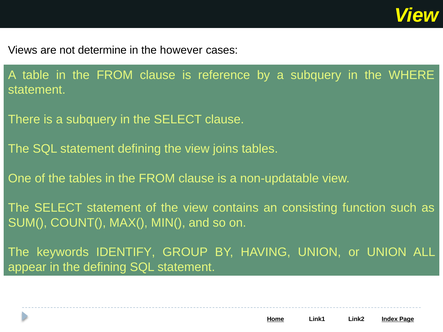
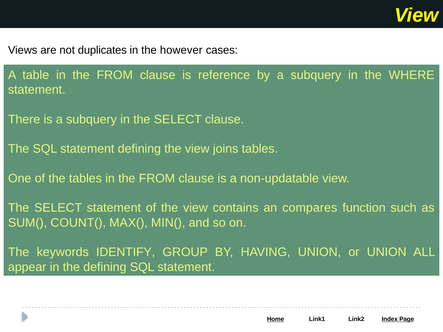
determine: determine -> duplicates
consisting: consisting -> compares
